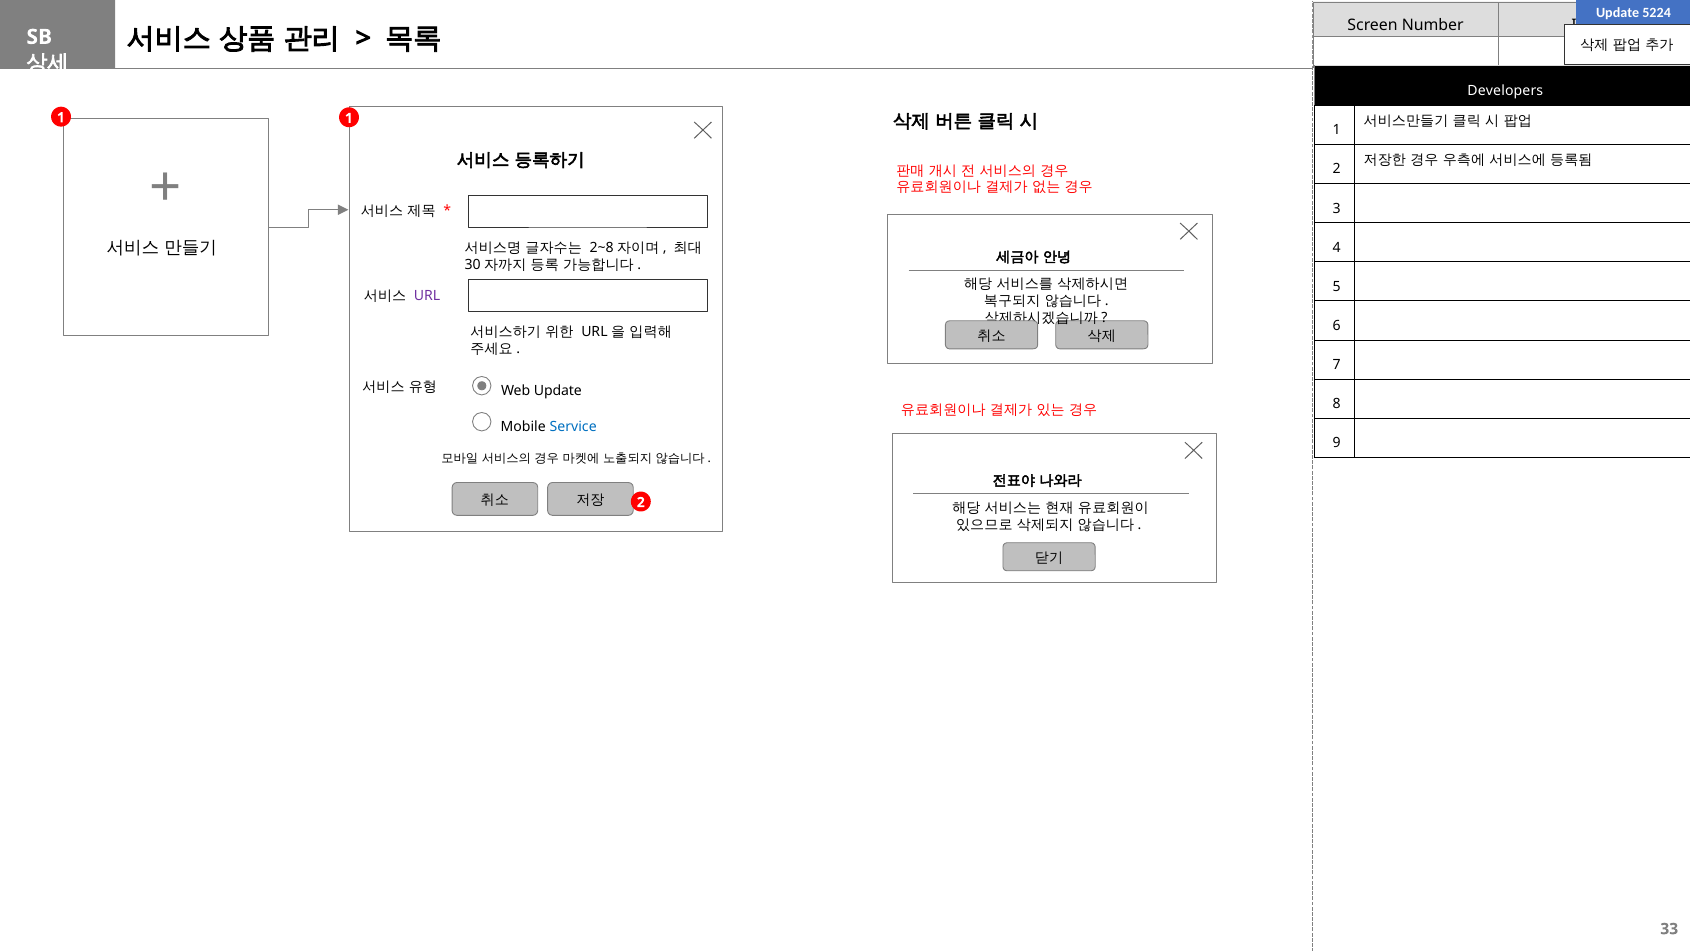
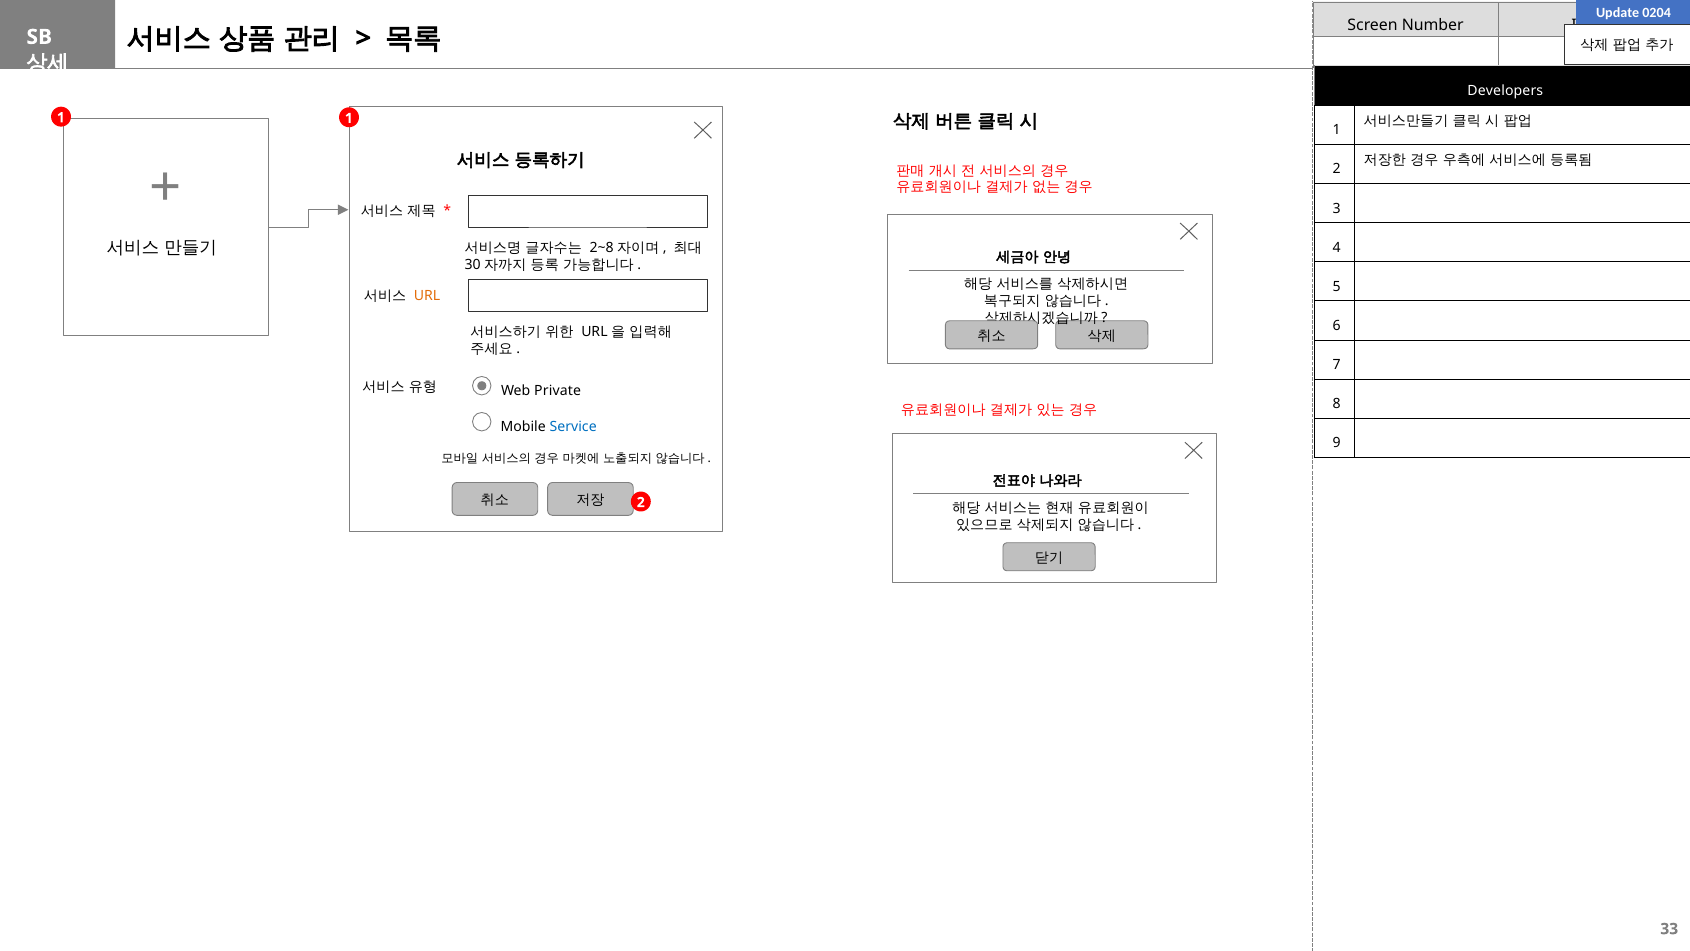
5224: 5224 -> 0204
URL colour: purple -> orange
Web Update: Update -> Private
